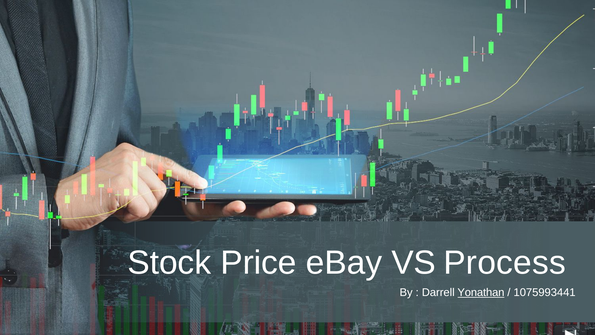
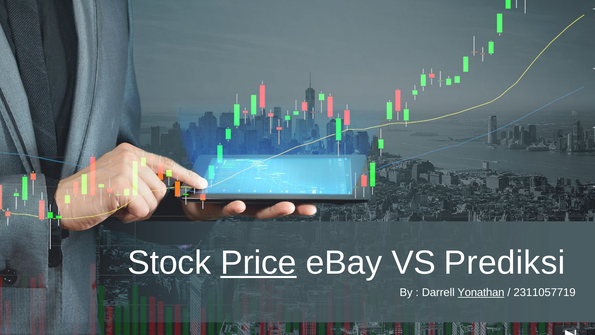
Price underline: none -> present
Process: Process -> Prediksi
1075993441: 1075993441 -> 2311057719
